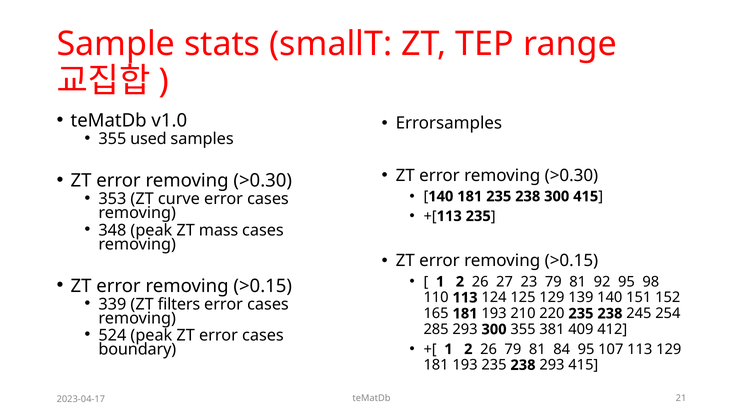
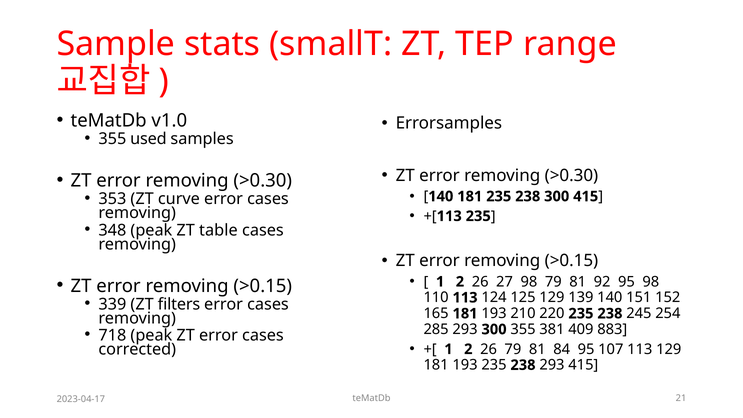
mass: mass -> table
27 23: 23 -> 98
412: 412 -> 883
524: 524 -> 718
boundary: boundary -> corrected
